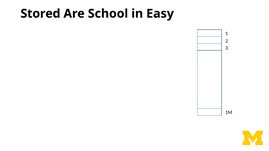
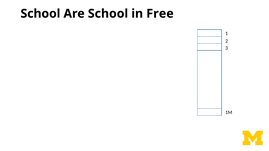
Stored at (40, 14): Stored -> School
Easy: Easy -> Free
